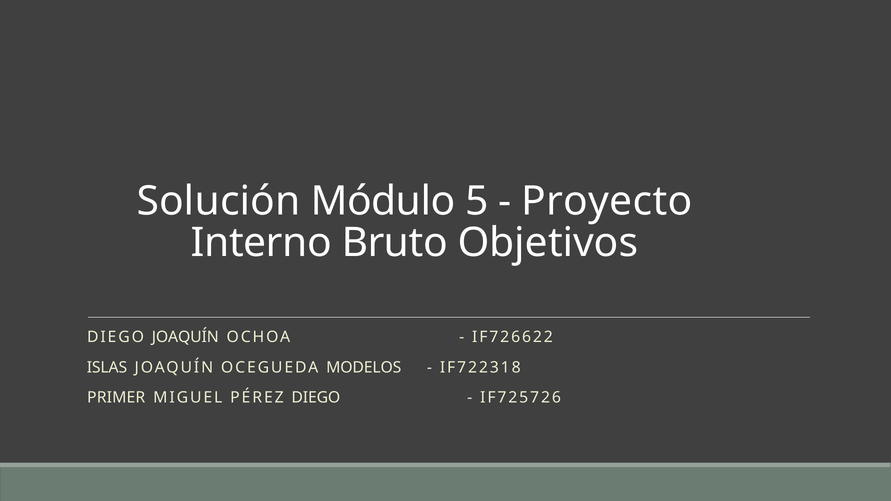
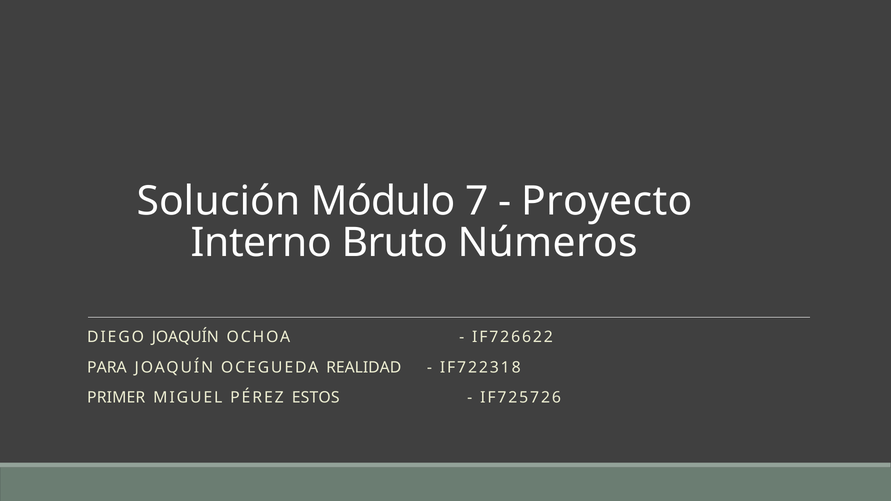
5: 5 -> 7
Objetivos: Objetivos -> Números
ISLAS: ISLAS -> PARA
MODELOS: MODELOS -> REALIDAD
PÉREZ DIEGO: DIEGO -> ESTOS
